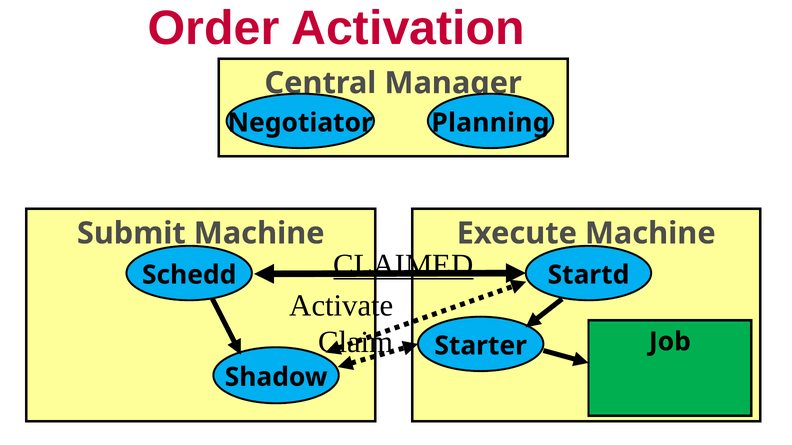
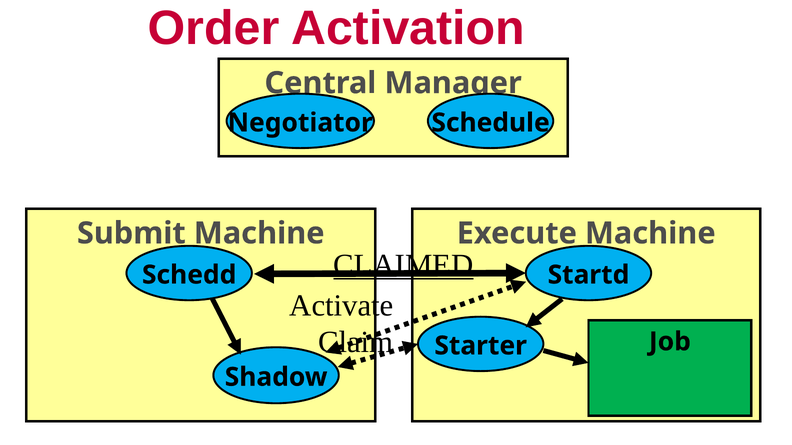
Planning: Planning -> Schedule
